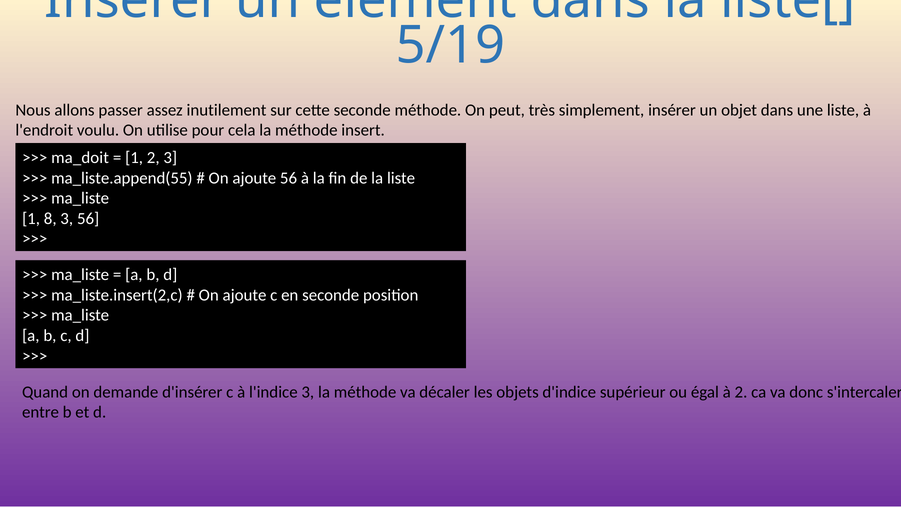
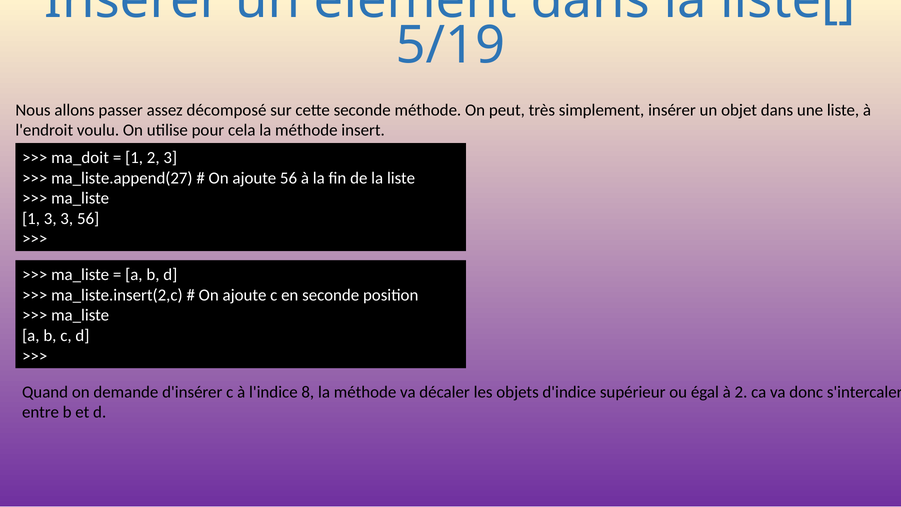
inutilement: inutilement -> décomposé
ma_liste.append(55: ma_liste.append(55 -> ma_liste.append(27
1 8: 8 -> 3
l'indice 3: 3 -> 8
